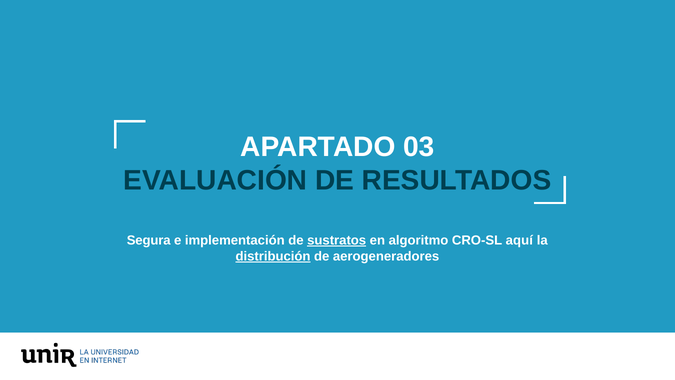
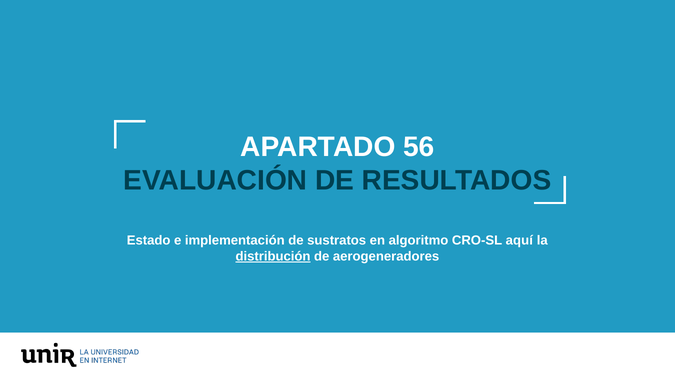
03: 03 -> 56
Segura: Segura -> Estado
sustratos underline: present -> none
